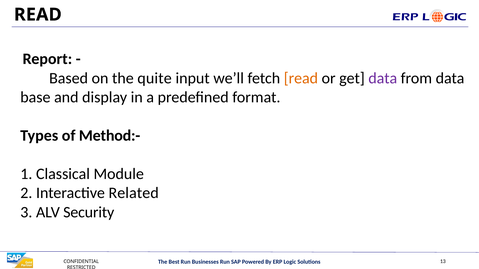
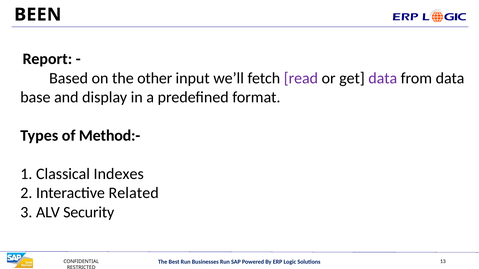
READ at (38, 15): READ -> BEEN
quite: quite -> other
read at (301, 78) colour: orange -> purple
Module: Module -> Indexes
